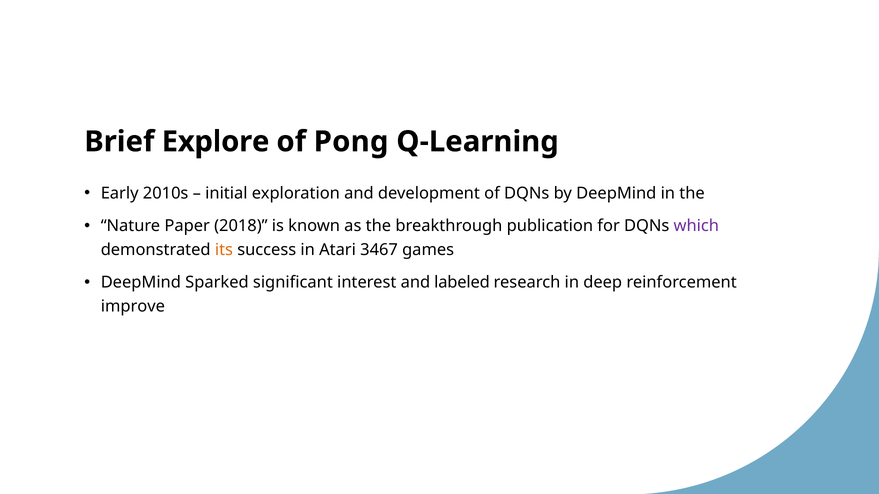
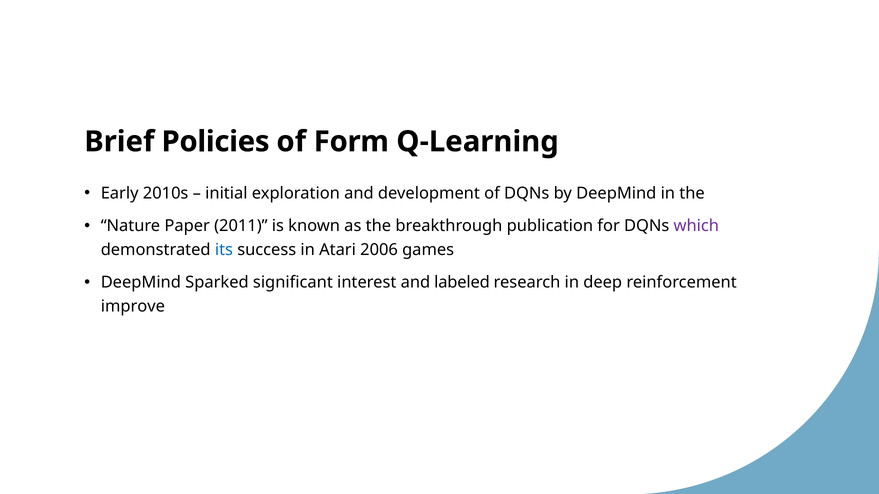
Explore: Explore -> Policies
Pong: Pong -> Form
2018: 2018 -> 2011
its colour: orange -> blue
3467: 3467 -> 2006
